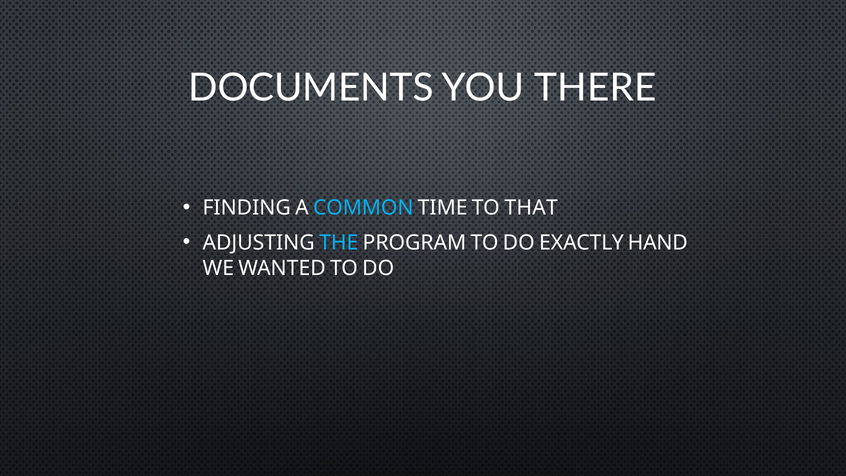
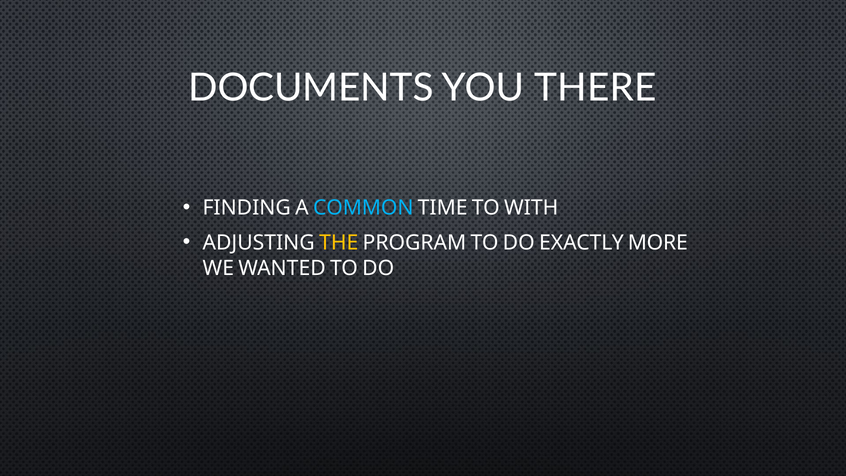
THAT: THAT -> WITH
THE colour: light blue -> yellow
HAND: HAND -> MORE
